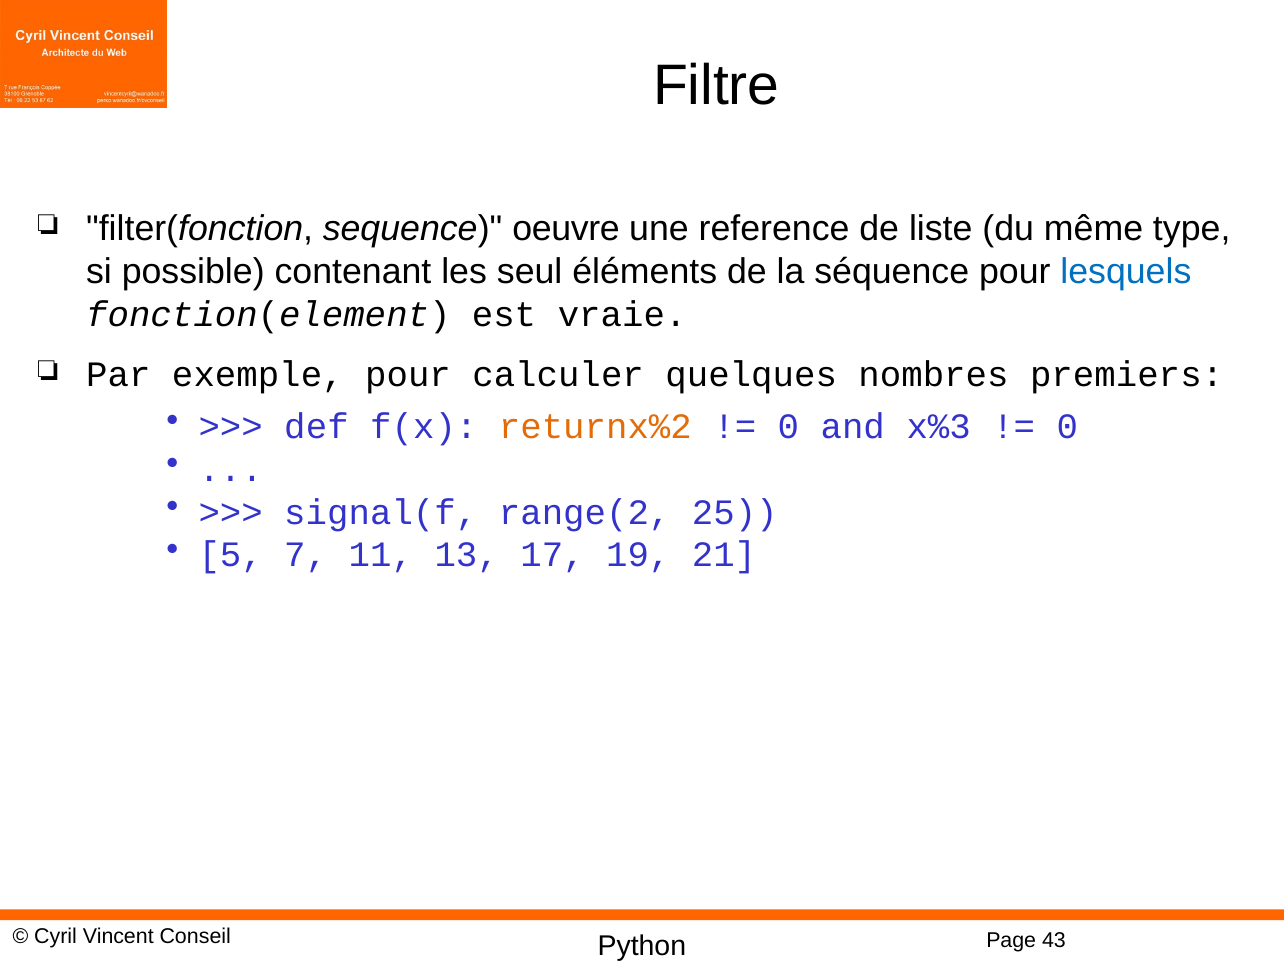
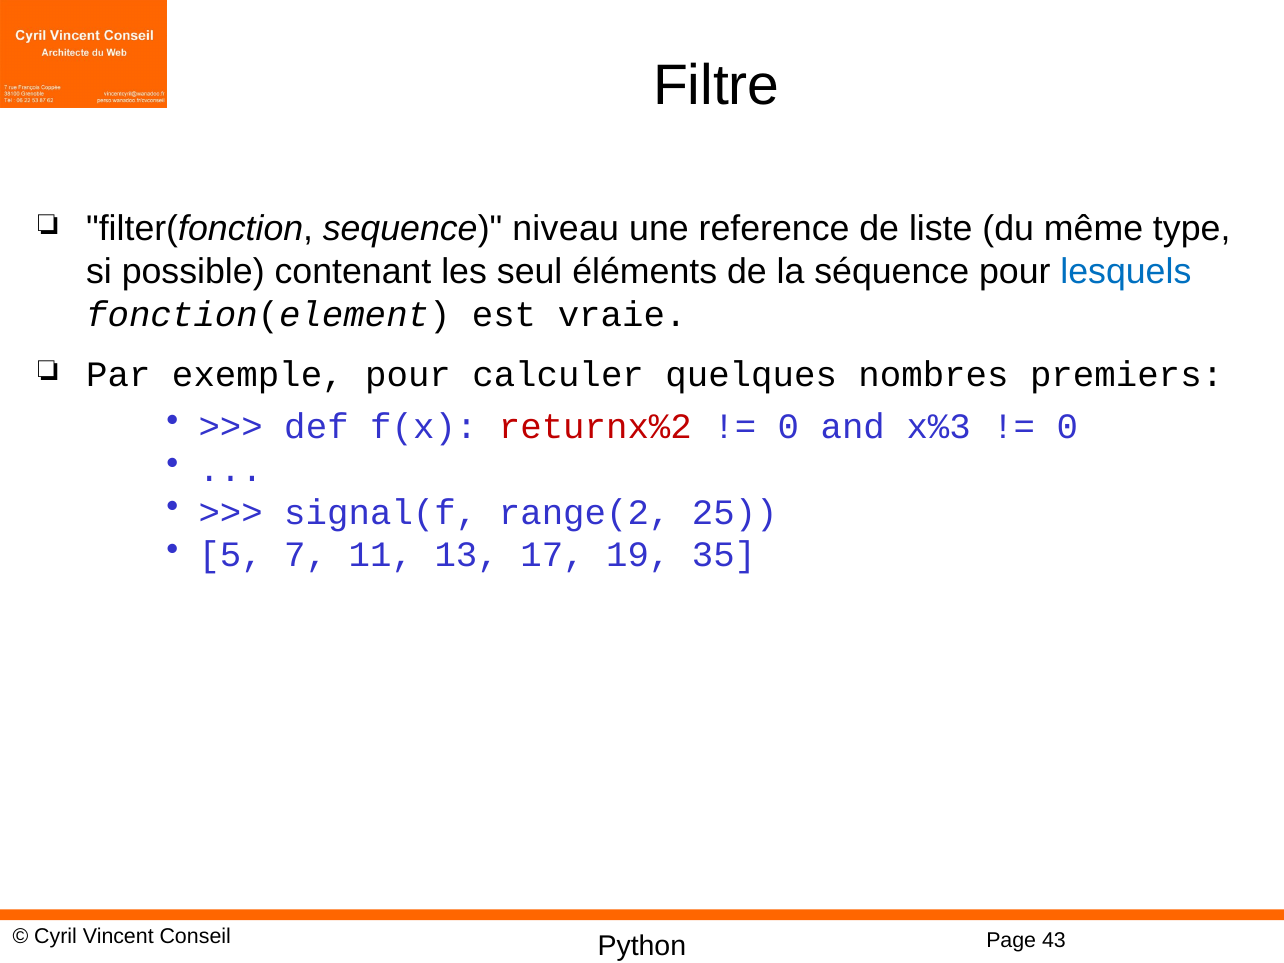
oeuvre: oeuvre -> niveau
returnx%2 colour: orange -> red
21: 21 -> 35
